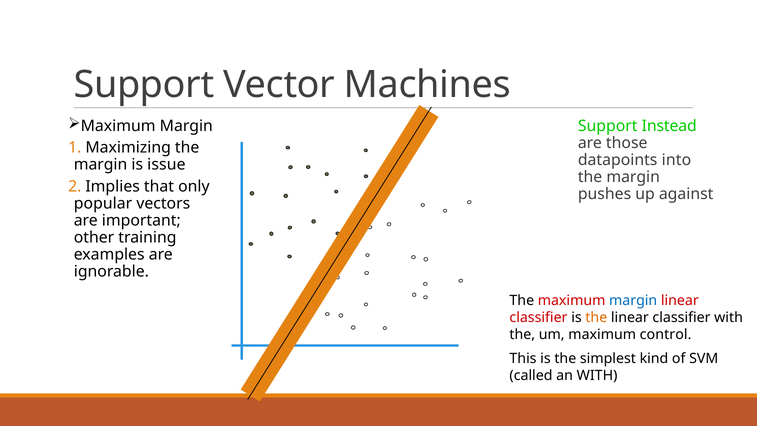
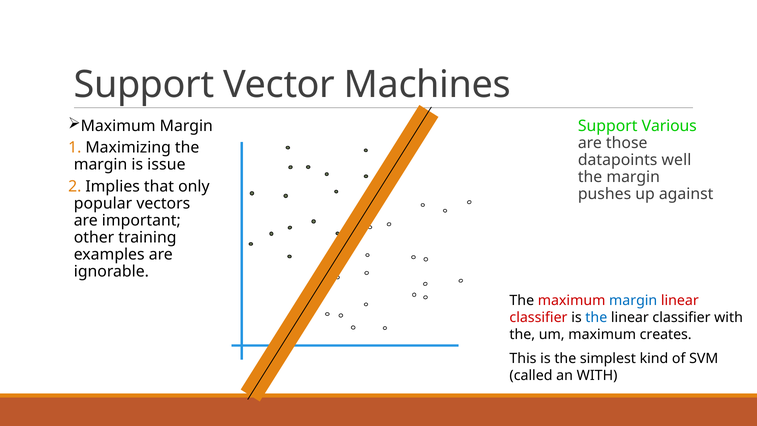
Instead: Instead -> Various
into: into -> well
the at (596, 317) colour: orange -> blue
control: control -> creates
